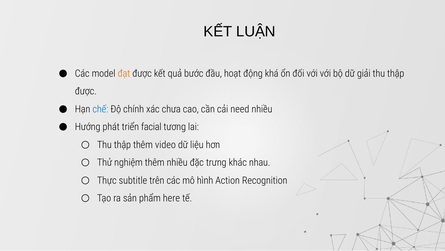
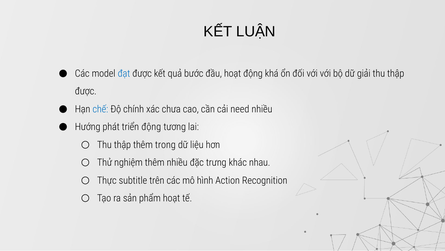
đạt colour: orange -> blue
triển facial: facial -> động
video: video -> trong
phẩm here: here -> hoạt
